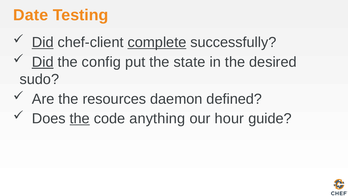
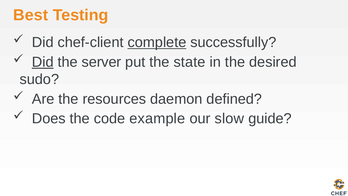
Date: Date -> Best
Did at (43, 42) underline: present -> none
config: config -> server
the at (80, 118) underline: present -> none
anything: anything -> example
hour: hour -> slow
